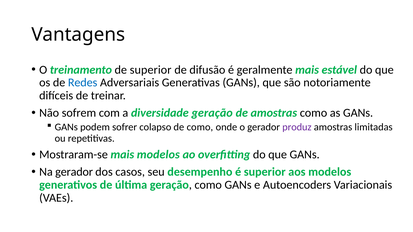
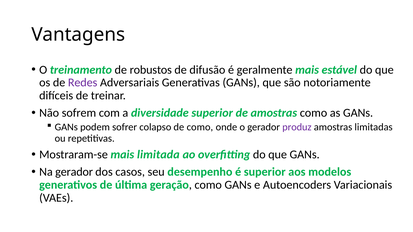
de superior: superior -> robustos
Redes colour: blue -> purple
diversidade geração: geração -> superior
mais modelos: modelos -> limitada
